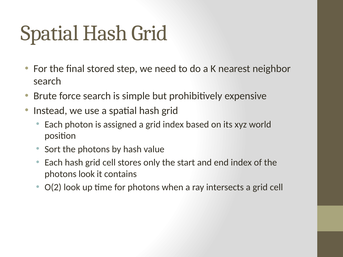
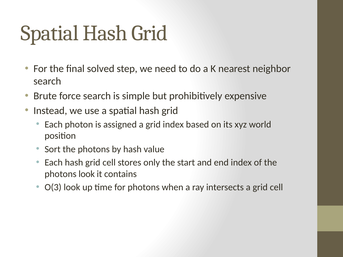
stored: stored -> solved
O(2: O(2 -> O(3
